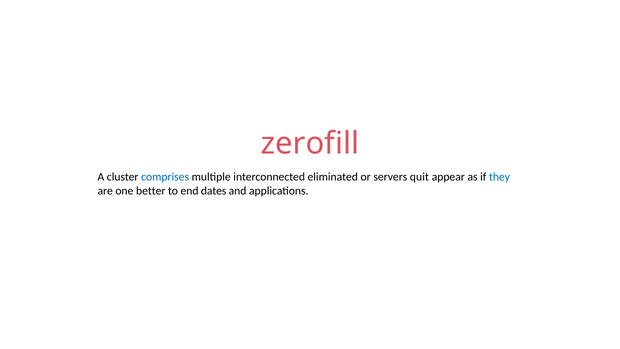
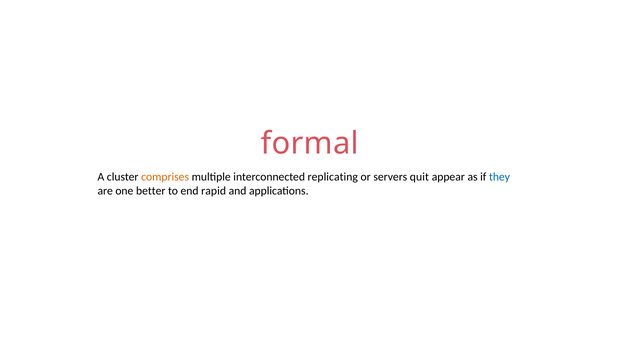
zerofill: zerofill -> formal
comprises colour: blue -> orange
eliminated: eliminated -> replicating
dates: dates -> rapid
